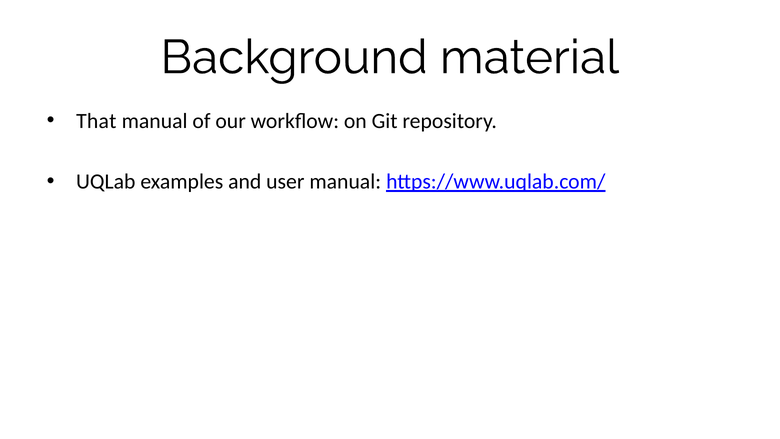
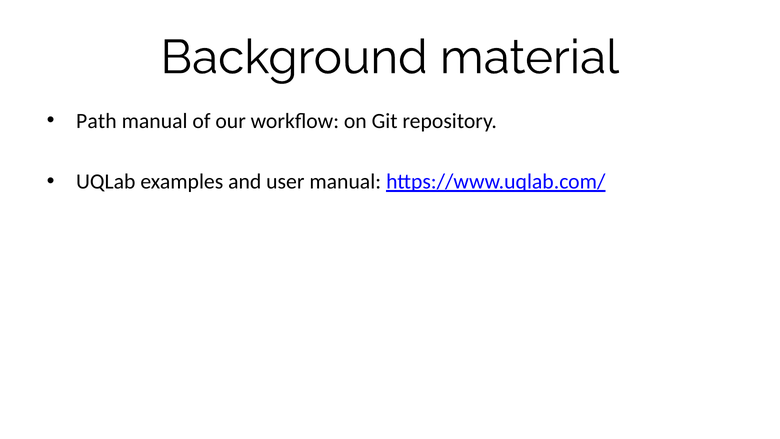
That: That -> Path
